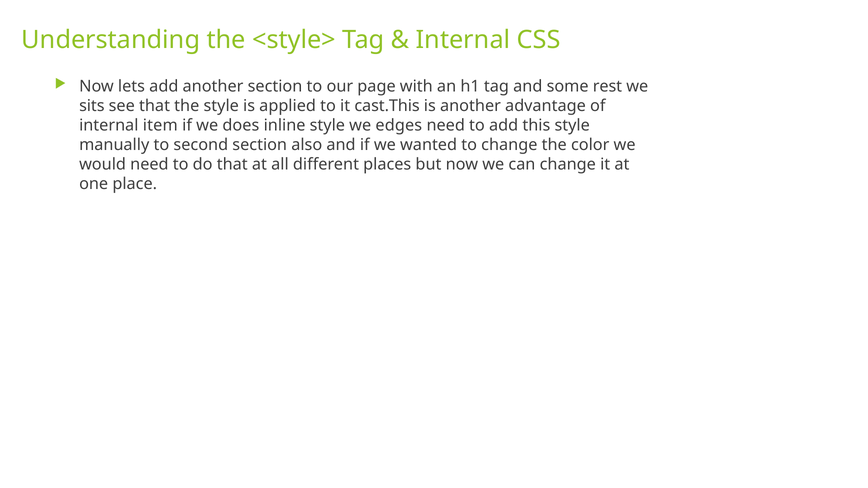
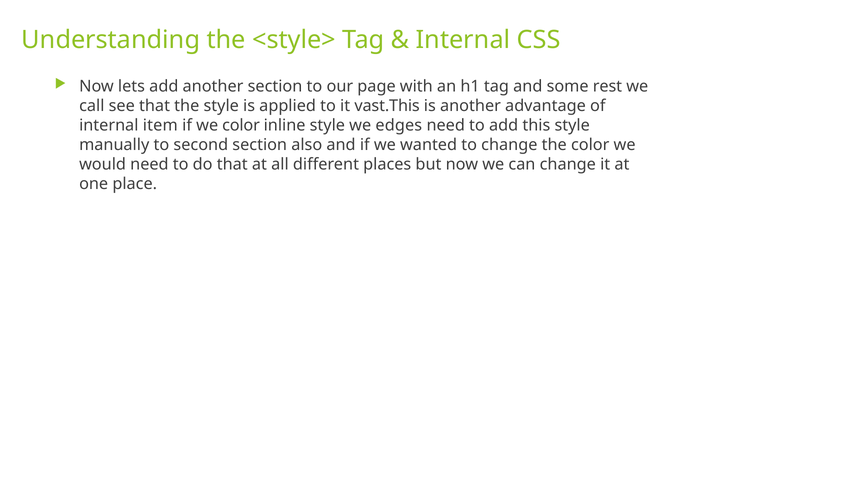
sits: sits -> call
cast.This: cast.This -> vast.This
we does: does -> color
